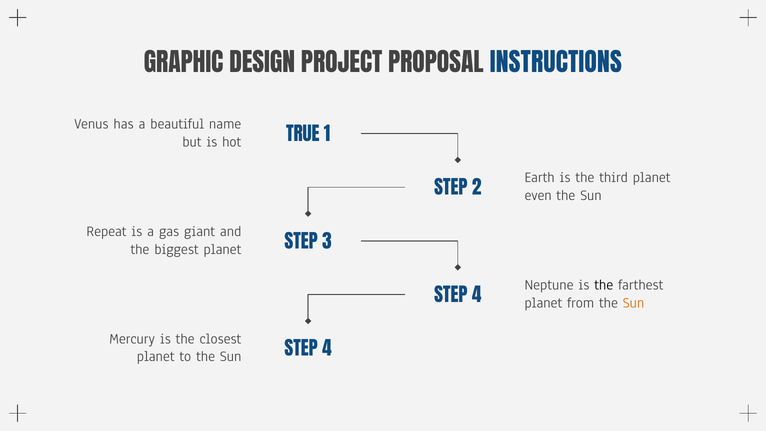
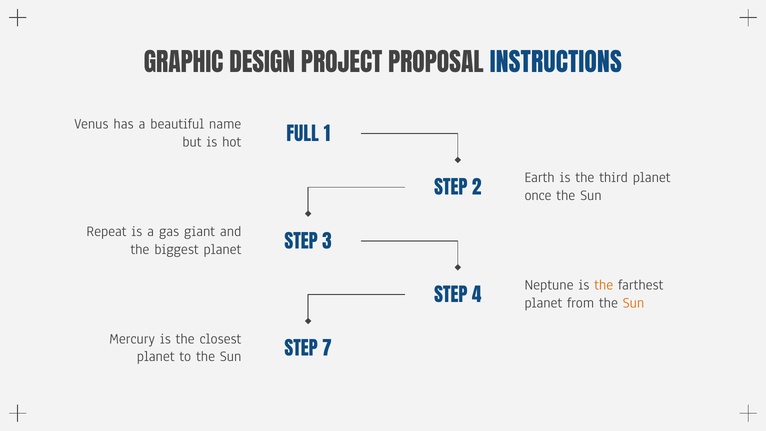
TRUE: TRUE -> FULL
even: even -> once
the at (604, 285) colour: black -> orange
4 at (327, 350): 4 -> 7
